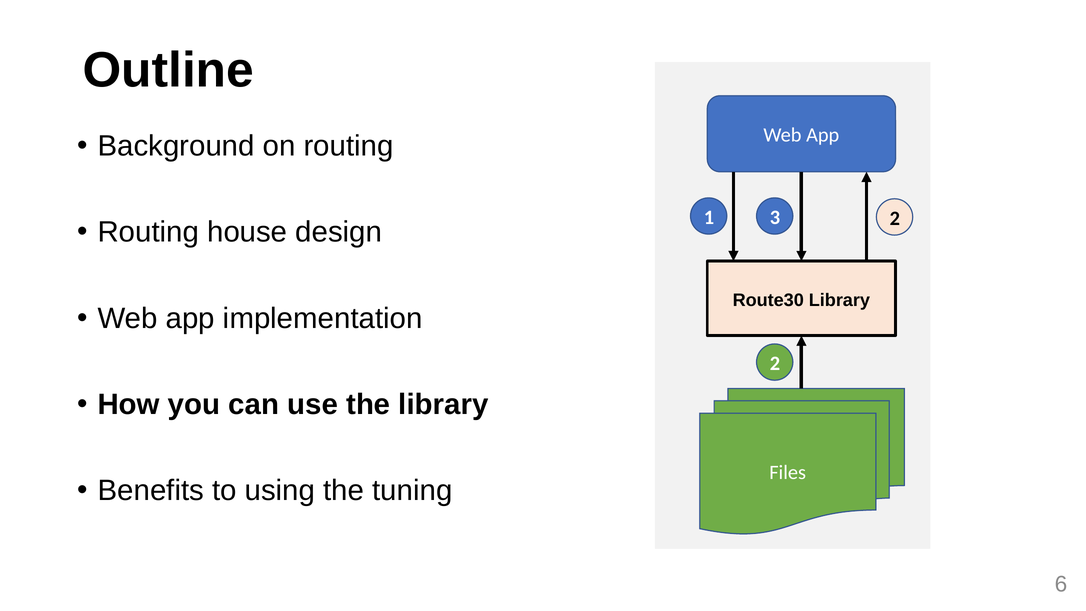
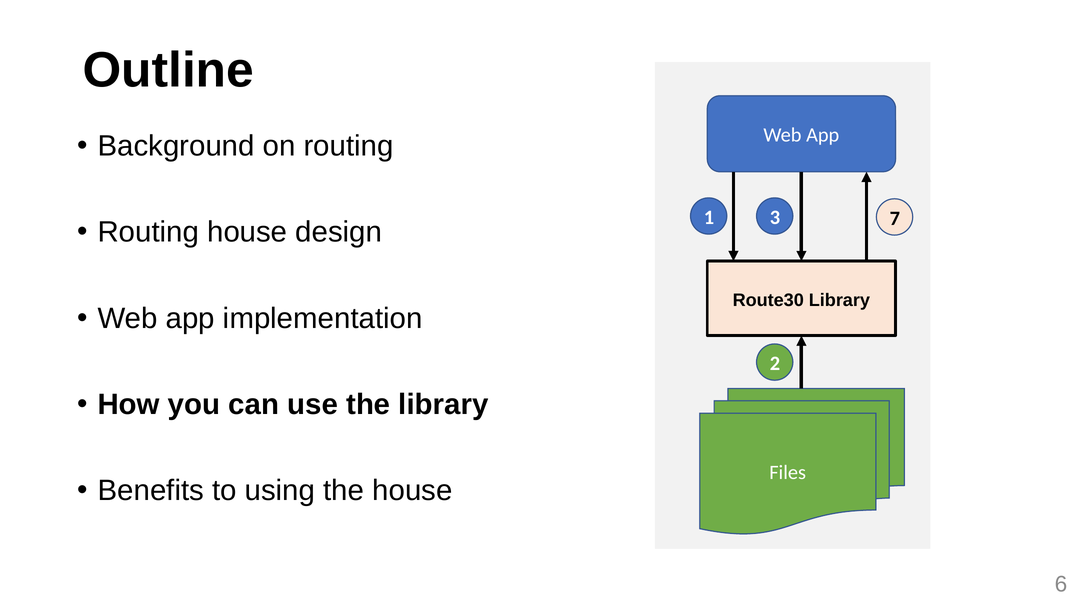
3 2: 2 -> 7
the tuning: tuning -> house
